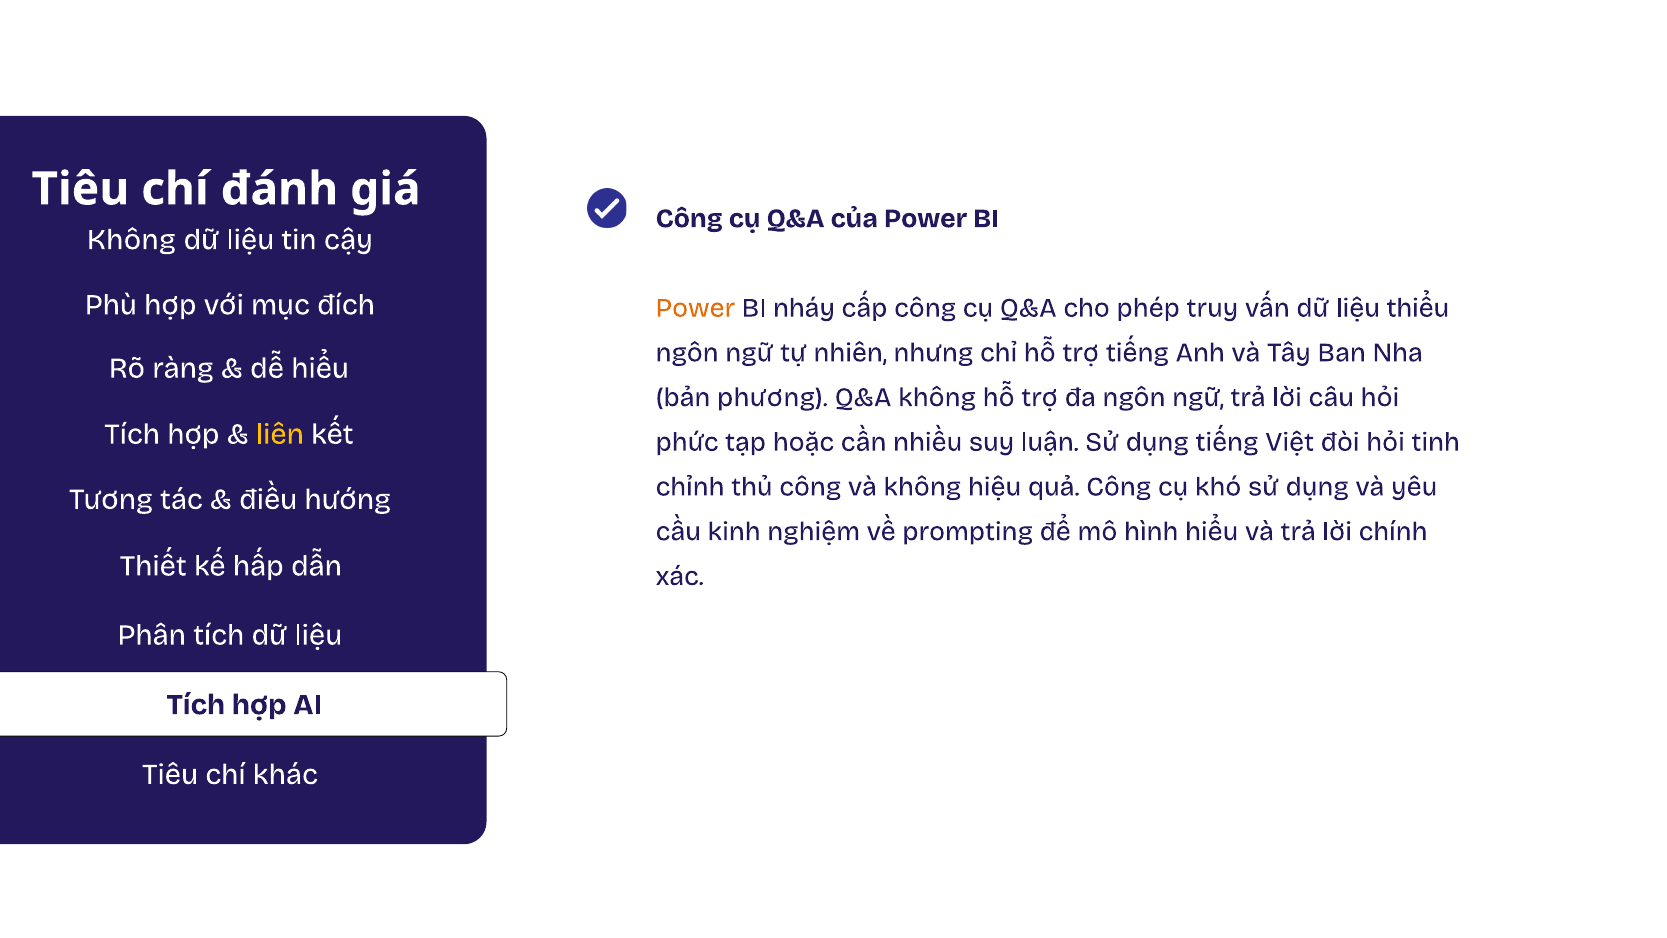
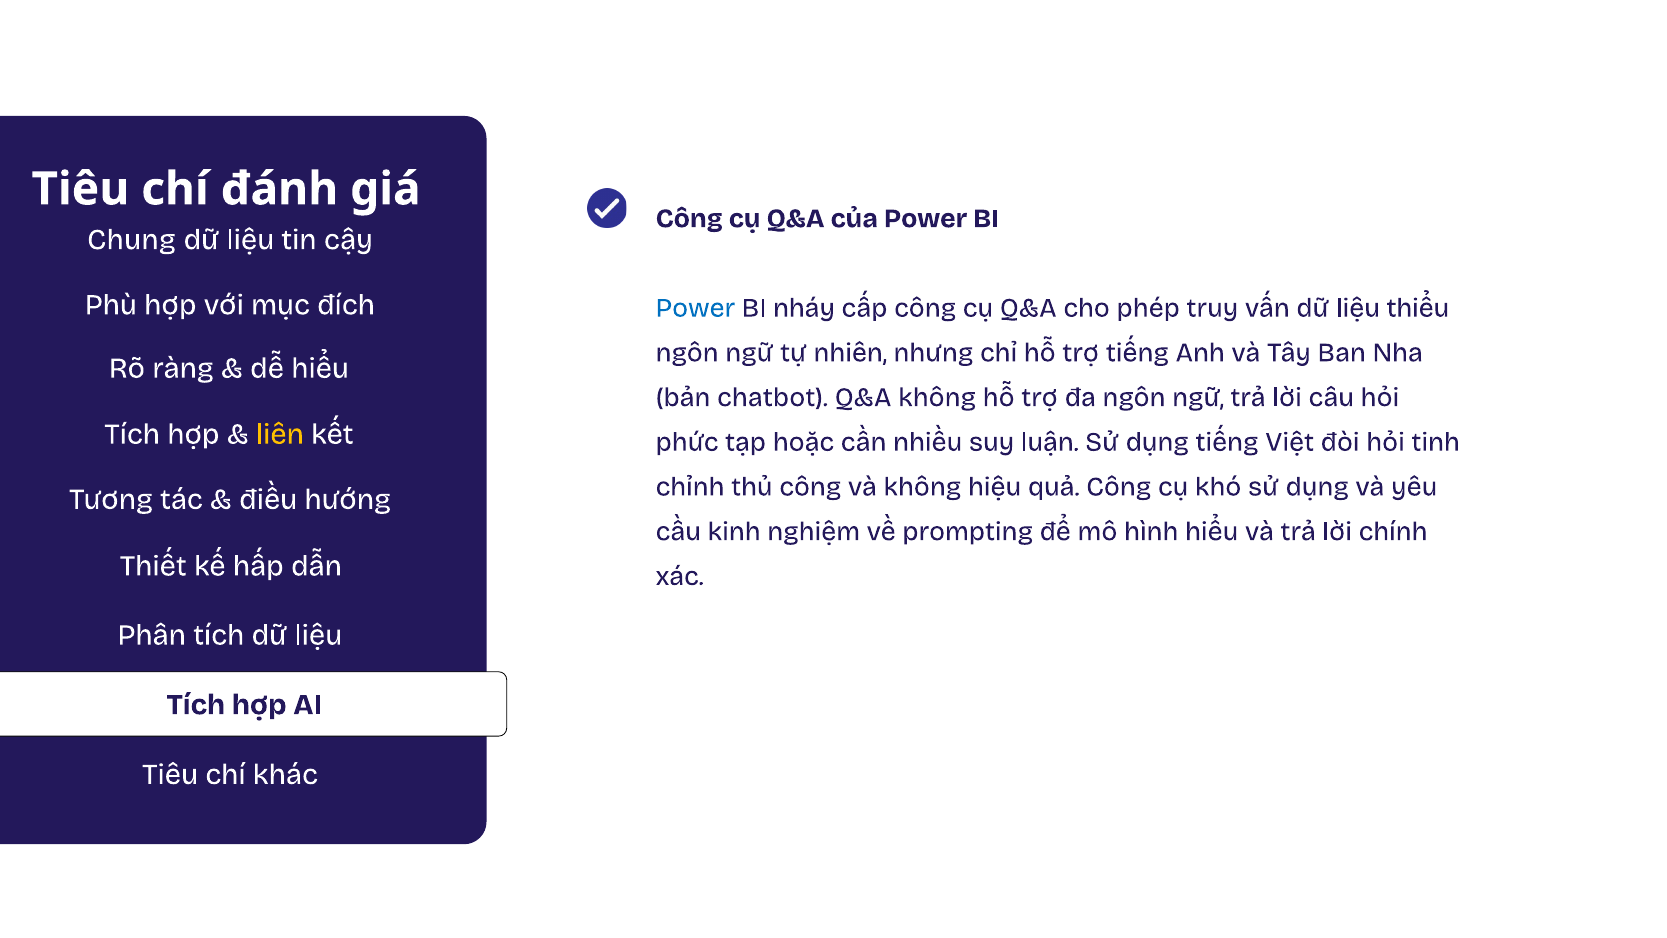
Không at (131, 240): Không -> Chung
Power at (695, 308) colour: orange -> blue
phương: phương -> chatbot
